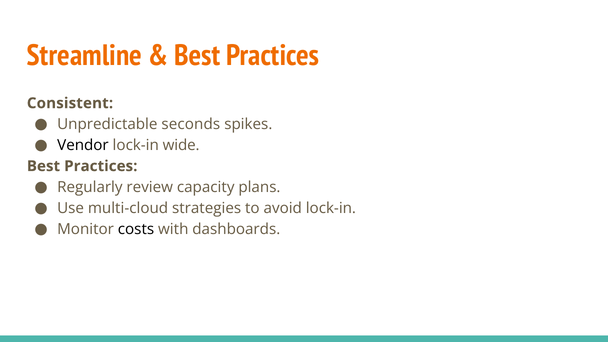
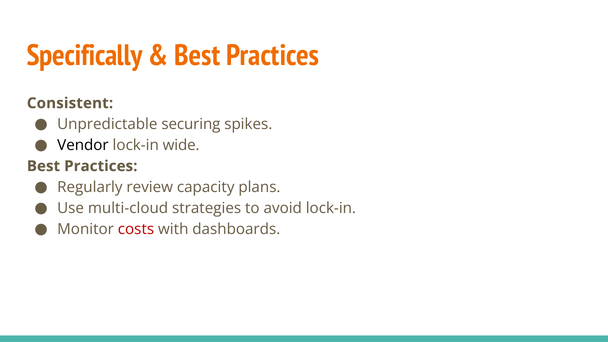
Streamline: Streamline -> Specifically
seconds: seconds -> securing
costs colour: black -> red
